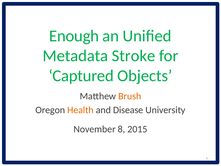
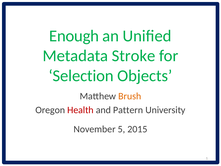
Captured: Captured -> Selection
Health colour: orange -> red
Disease: Disease -> Pattern
8: 8 -> 5
